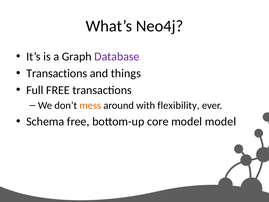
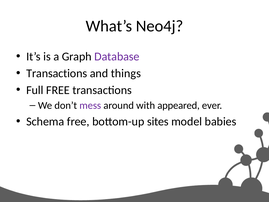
mess colour: orange -> purple
flexibility: flexibility -> appeared
core: core -> sites
model model: model -> babies
